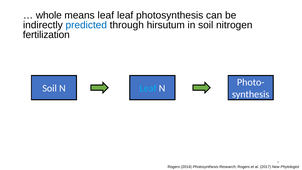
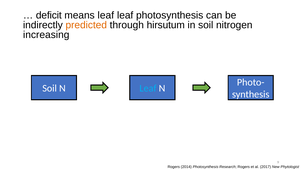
whole: whole -> deficit
predicted colour: blue -> orange
fertilization: fertilization -> increasing
